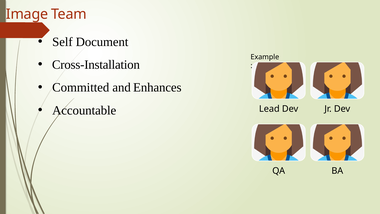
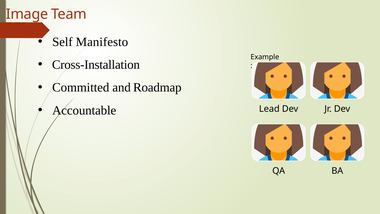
Document: Document -> Manifesto
Enhances: Enhances -> Roadmap
